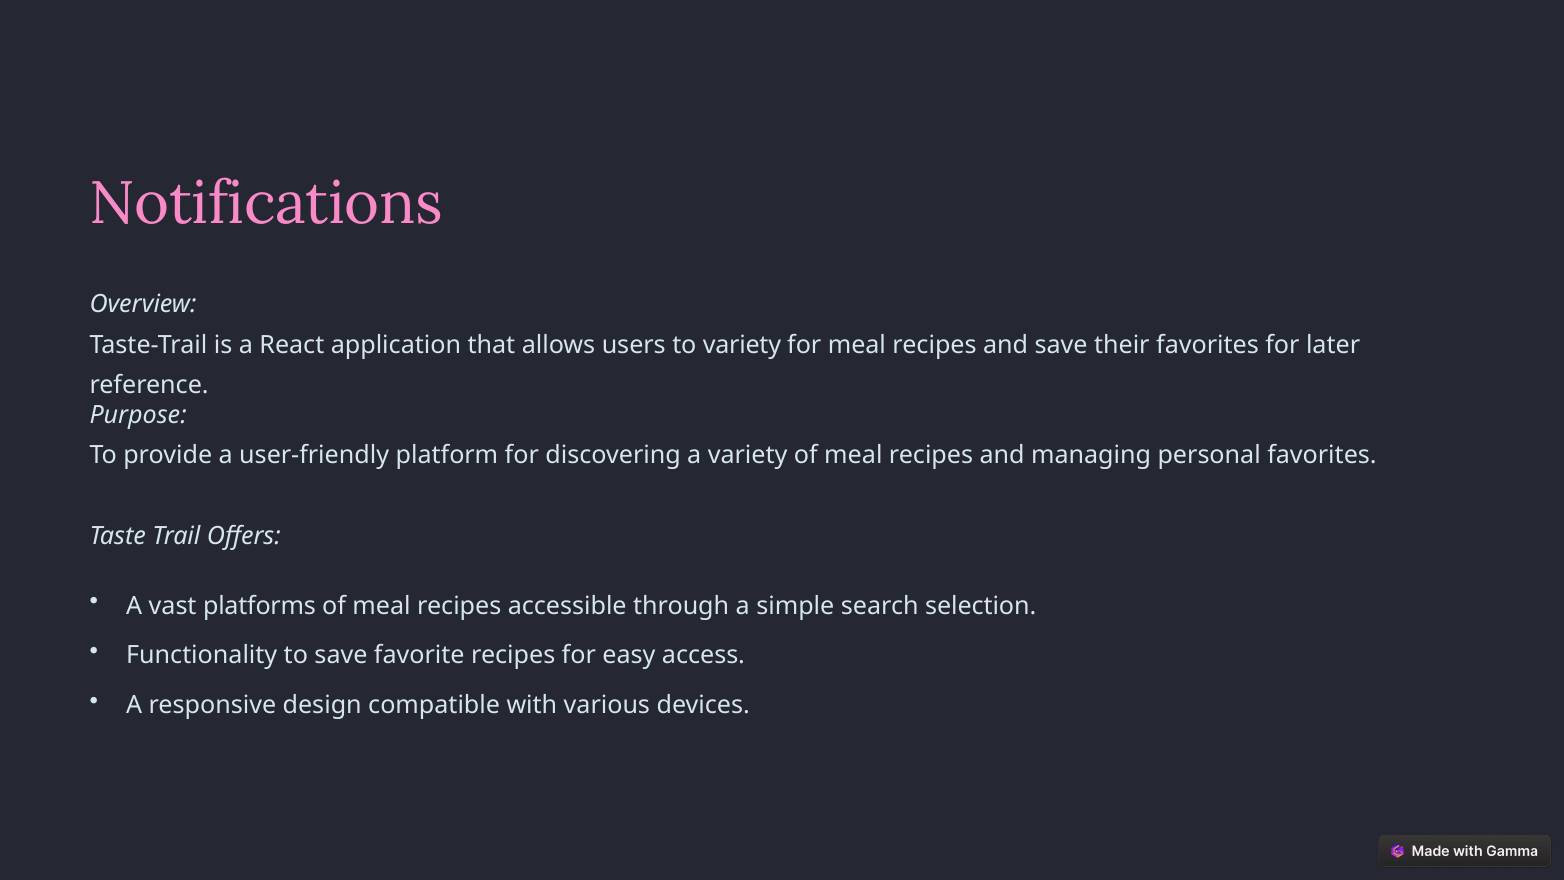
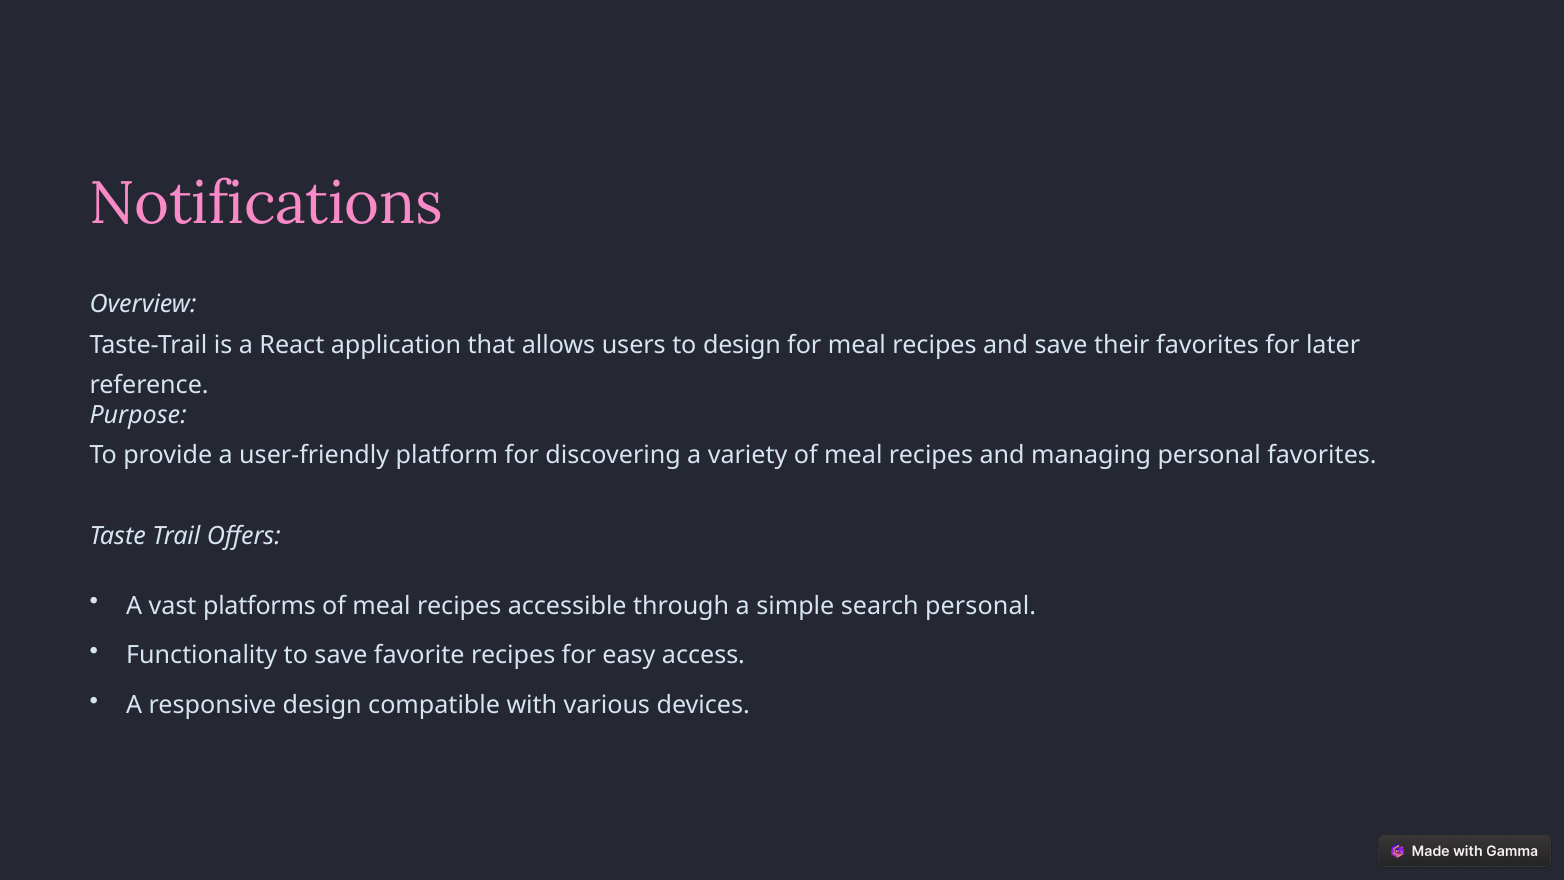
to variety: variety -> design
search selection: selection -> personal
